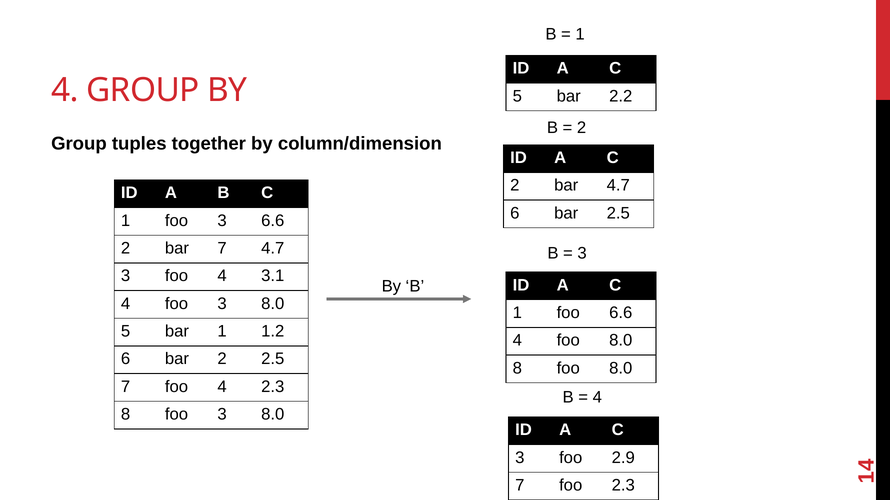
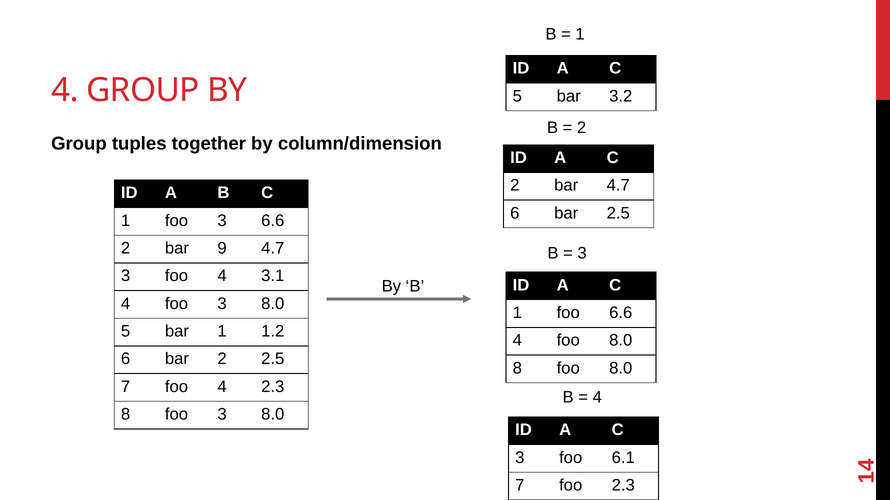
2.2: 2.2 -> 3.2
bar 7: 7 -> 9
2.9: 2.9 -> 6.1
